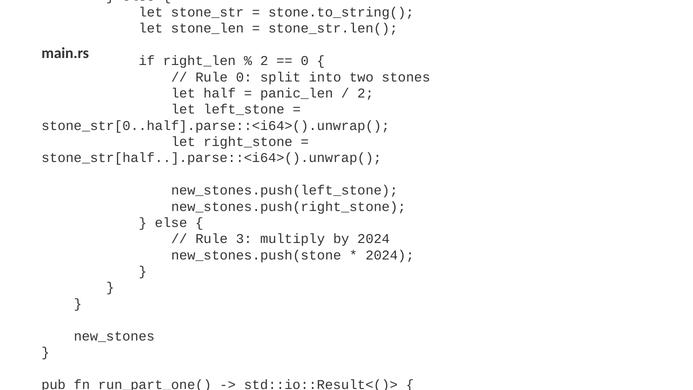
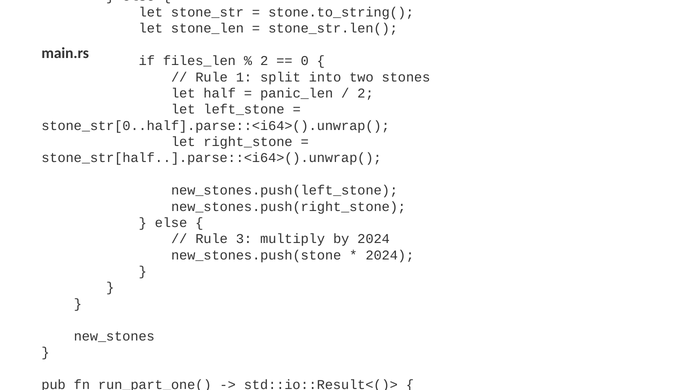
right_len: right_len -> files_len
0 at (244, 77): 0 -> 1
